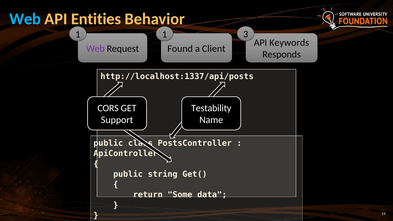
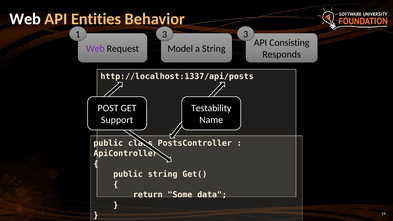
Web at (25, 19) colour: light blue -> white
1 1: 1 -> 3
Keywords: Keywords -> Consisting
Found: Found -> Model
a Client: Client -> String
CORS: CORS -> POST
